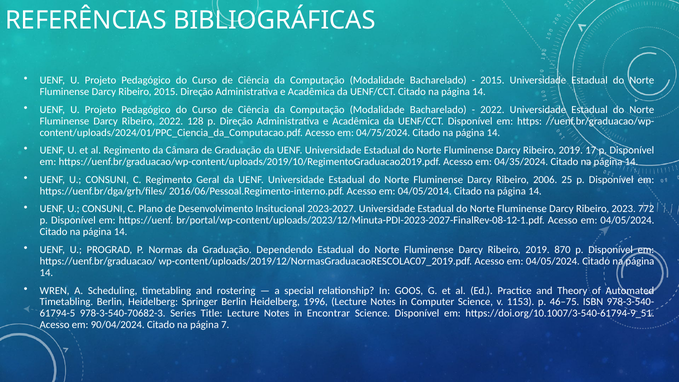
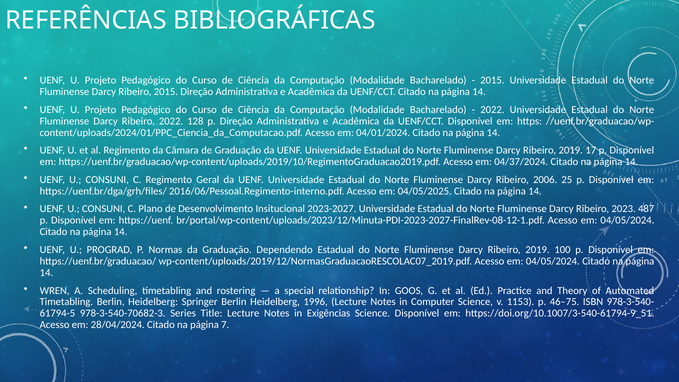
04/75/2024: 04/75/2024 -> 04/01/2024
04/35/2024: 04/35/2024 -> 04/37/2024
04/05/2014: 04/05/2014 -> 04/05/2025
772: 772 -> 487
870: 870 -> 100
Encontrar: Encontrar -> Exigências
90/04/2024: 90/04/2024 -> 28/04/2024
